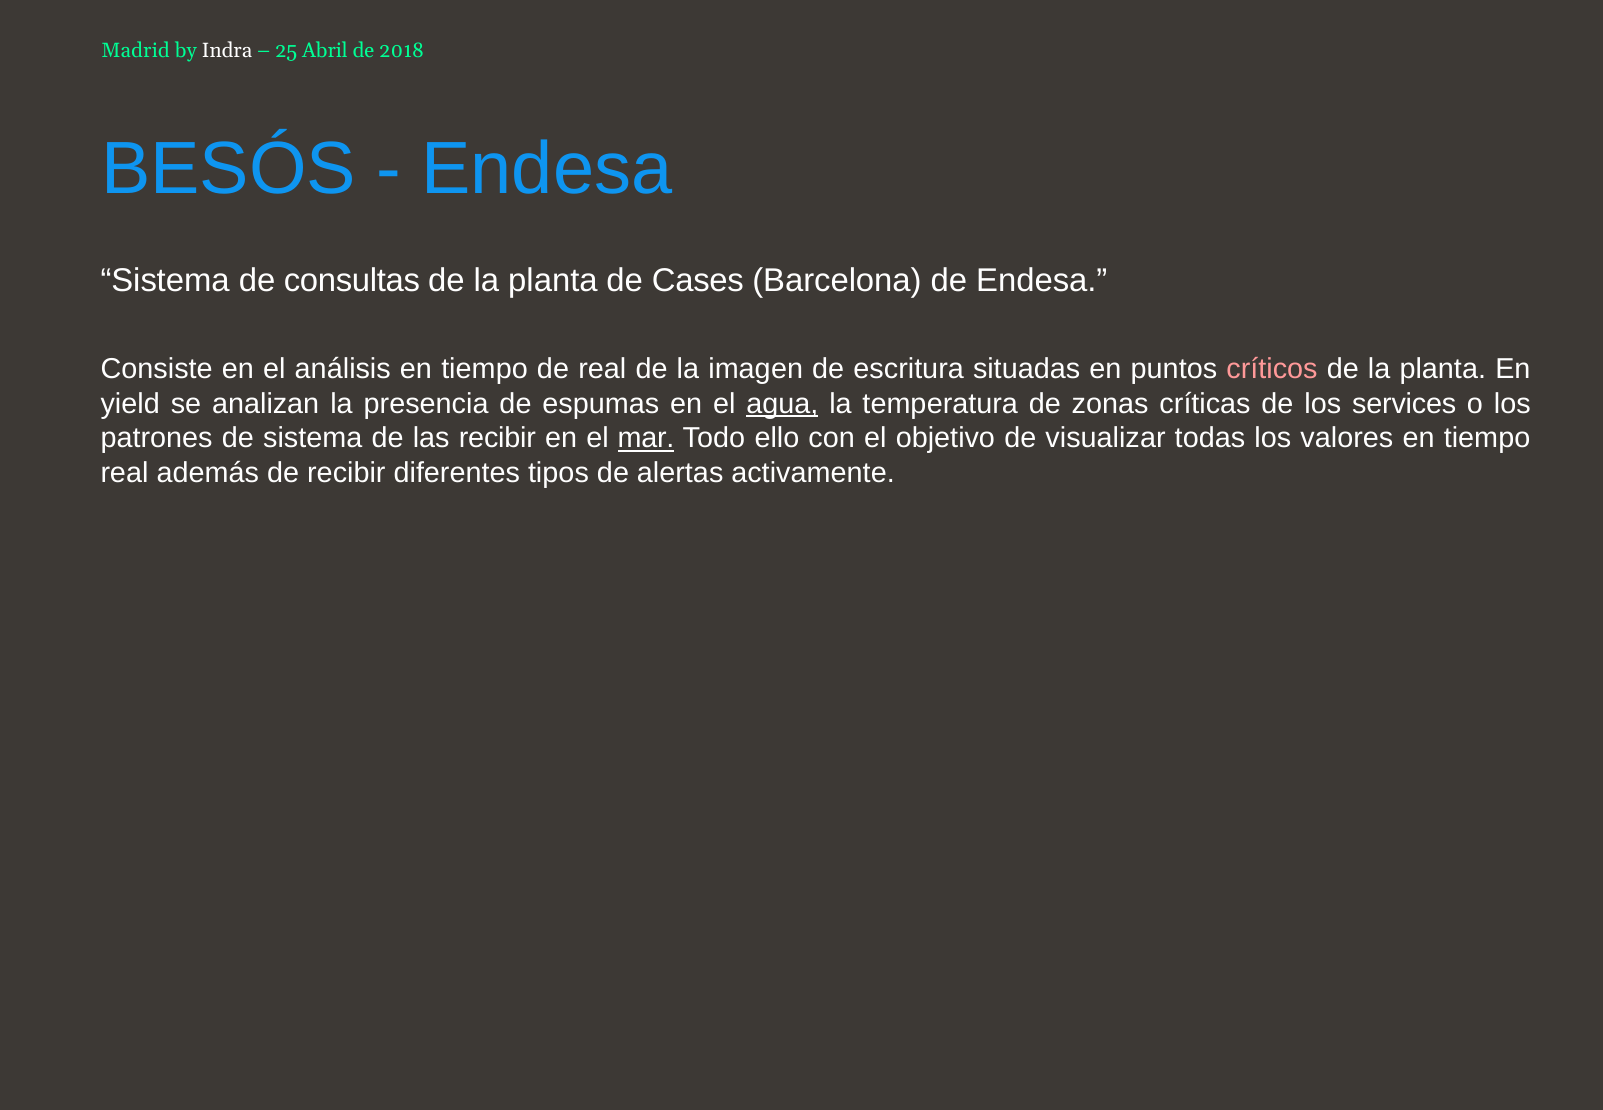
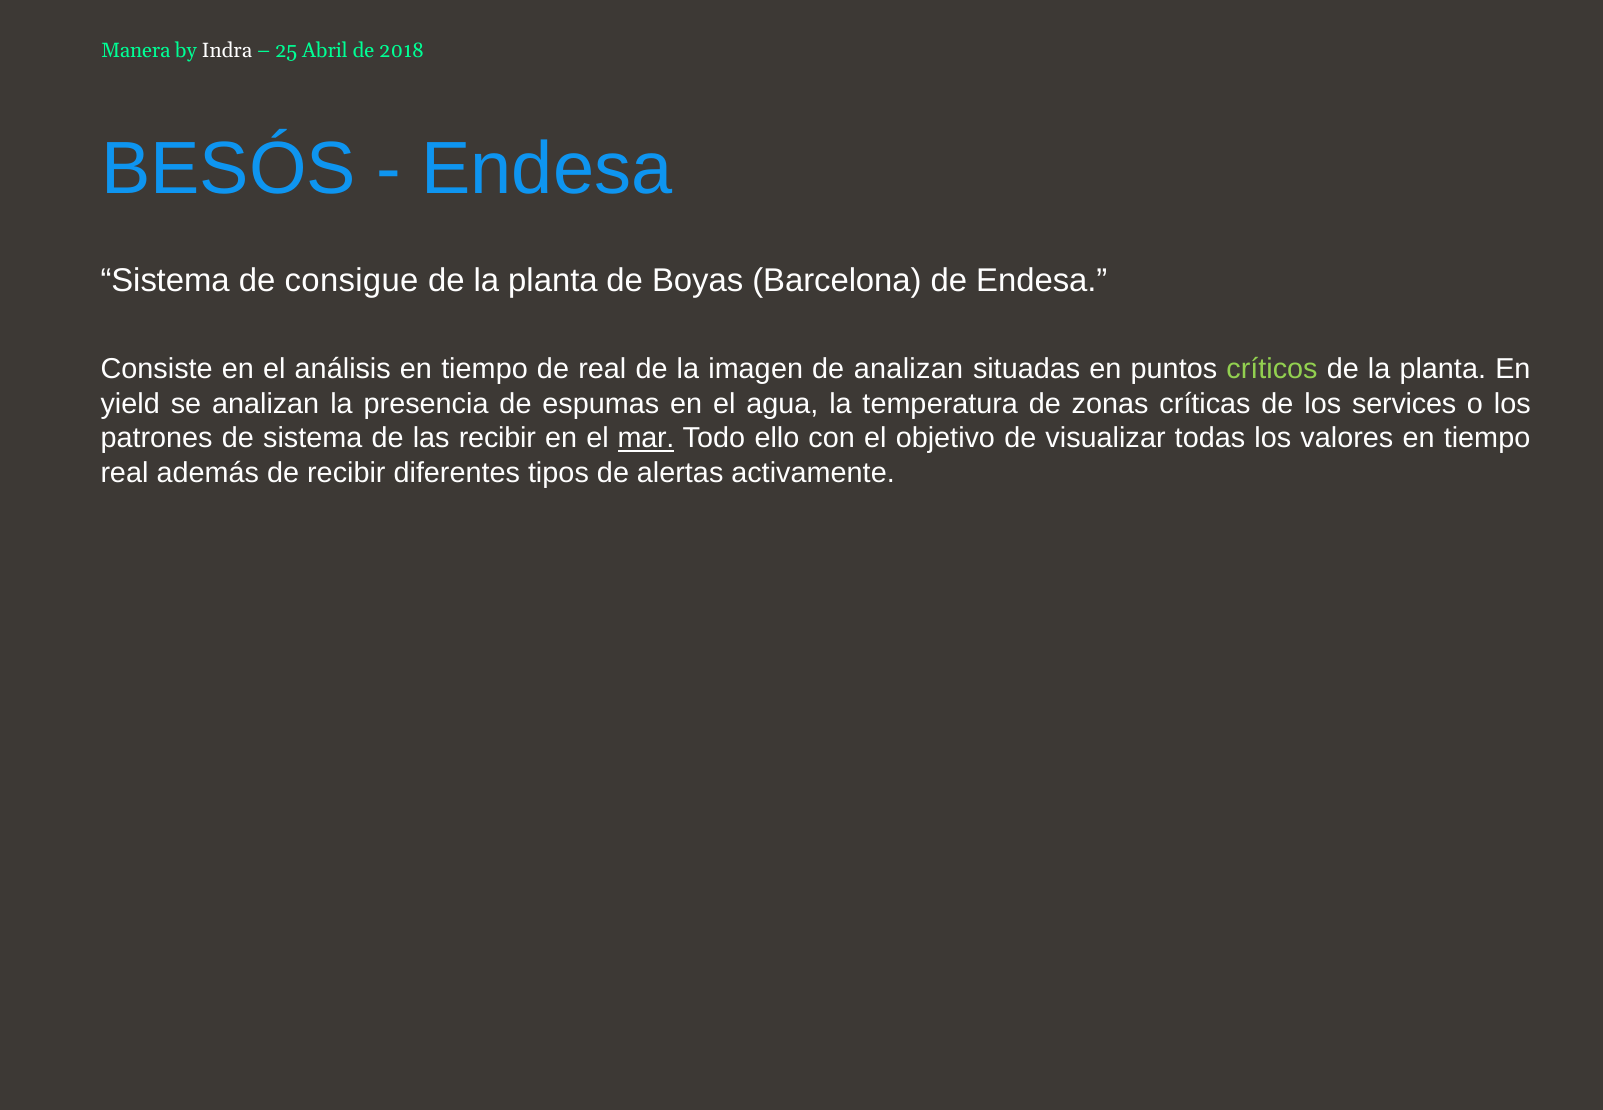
Madrid: Madrid -> Manera
consultas: consultas -> consigue
Cases: Cases -> Boyas
de escritura: escritura -> analizan
críticos colour: pink -> light green
agua underline: present -> none
